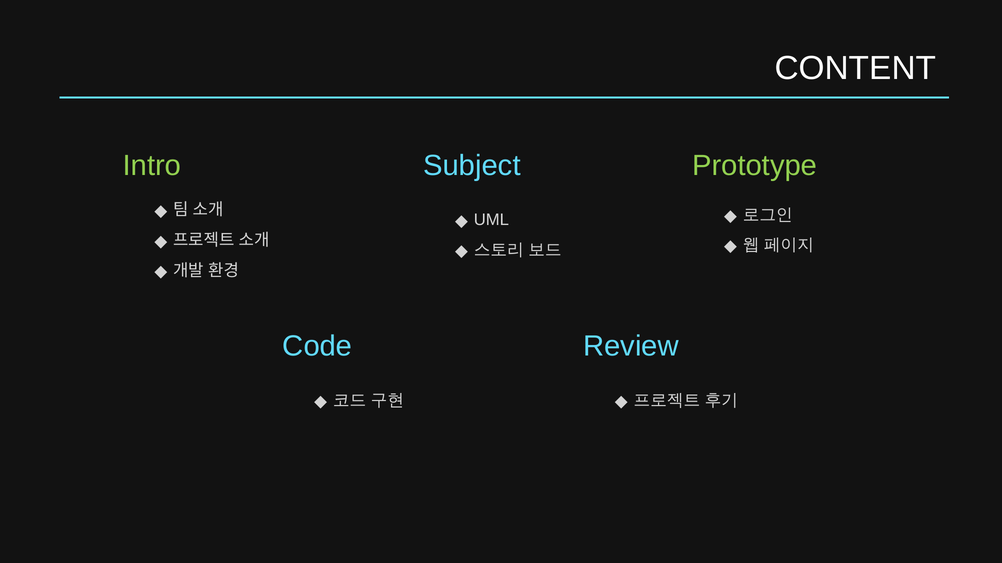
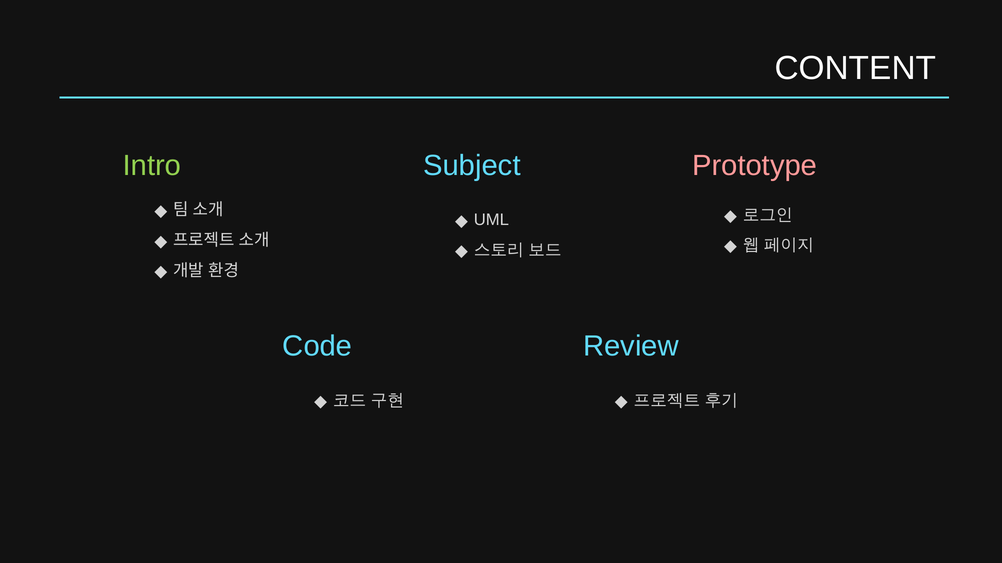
Prototype colour: light green -> pink
